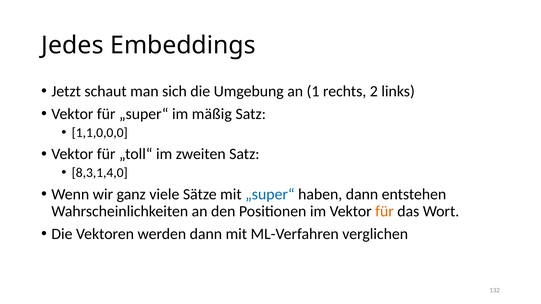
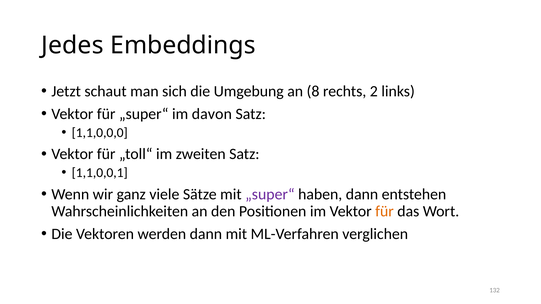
1: 1 -> 8
mäßig: mäßig -> davon
8,3,1,4,0: 8,3,1,4,0 -> 1,1,0,0,1
„super“ at (270, 194) colour: blue -> purple
